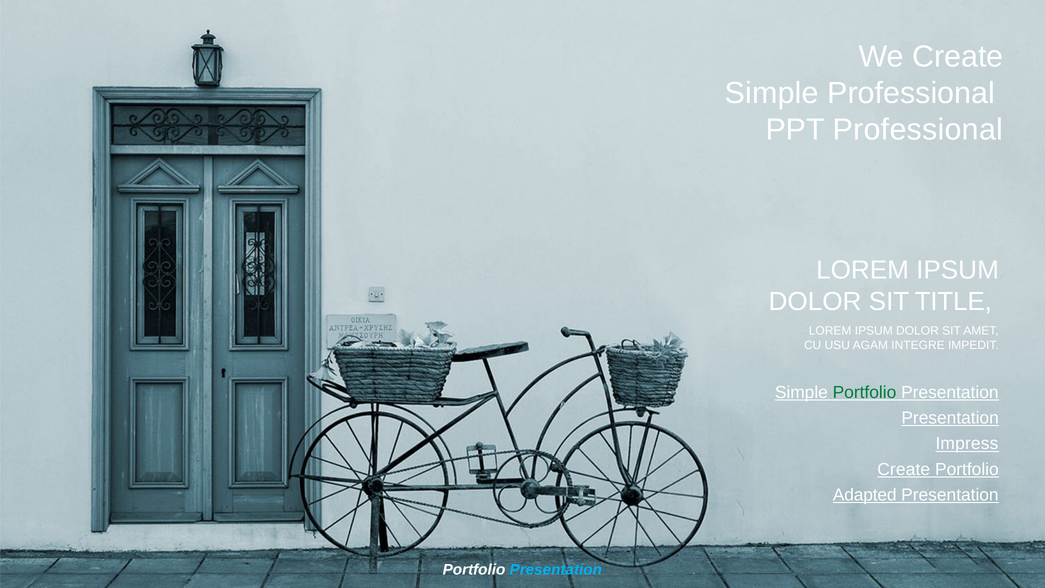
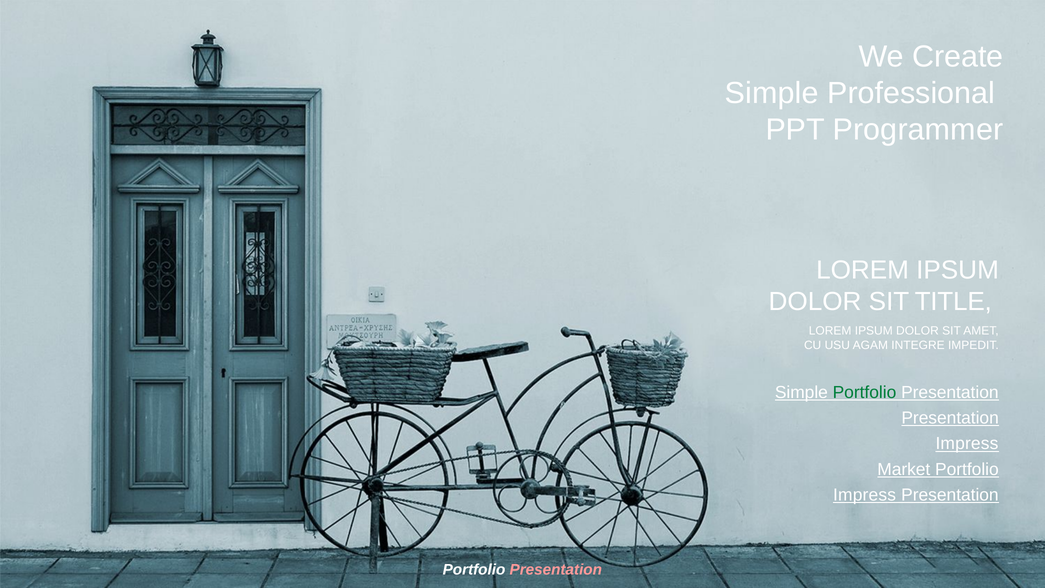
PPT Professional: Professional -> Programmer
Create at (904, 469): Create -> Market
Adapted at (865, 495): Adapted -> Impress
Presentation at (556, 570) colour: light blue -> pink
